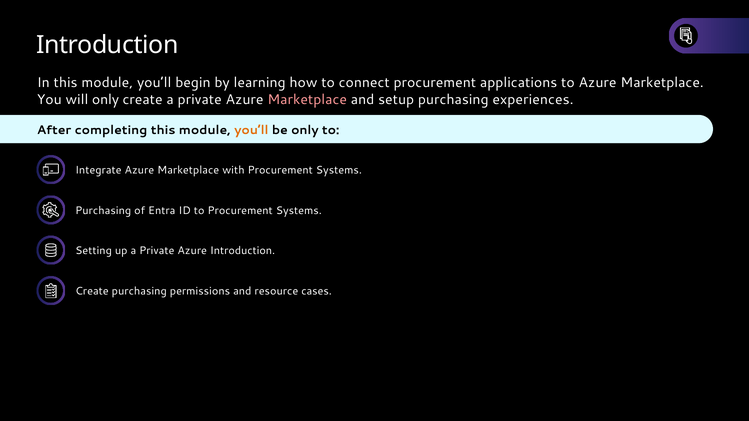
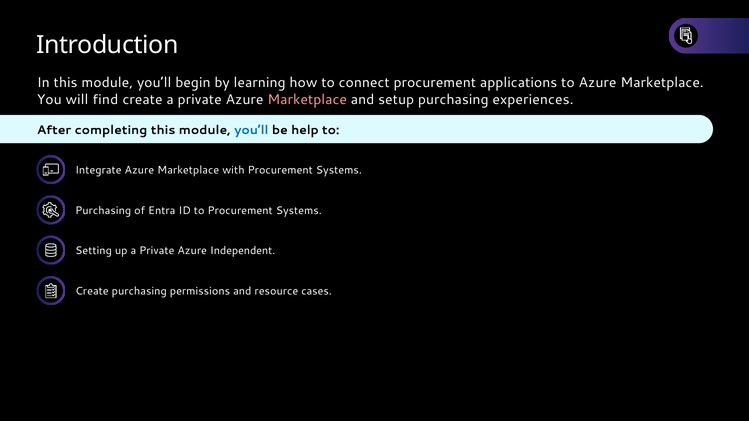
will only: only -> find
you’ll at (251, 130) colour: orange -> blue
be only: only -> help
Azure Introduction: Introduction -> Independent
